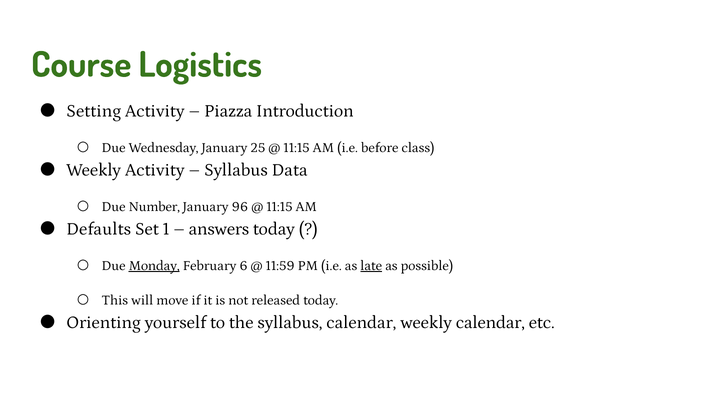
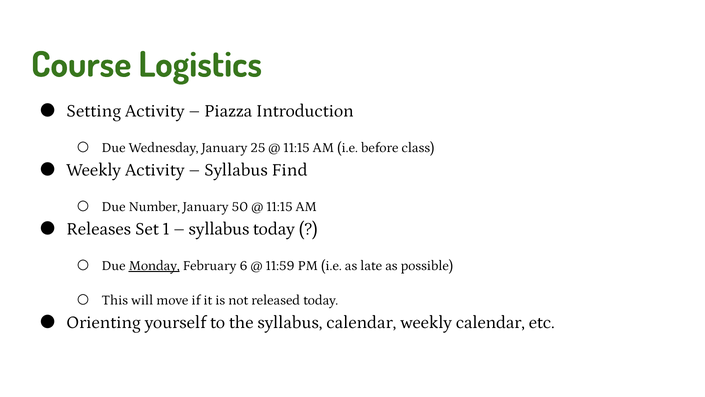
Data: Data -> Find
96: 96 -> 50
Defaults: Defaults -> Releases
answers at (219, 229): answers -> syllabus
late underline: present -> none
